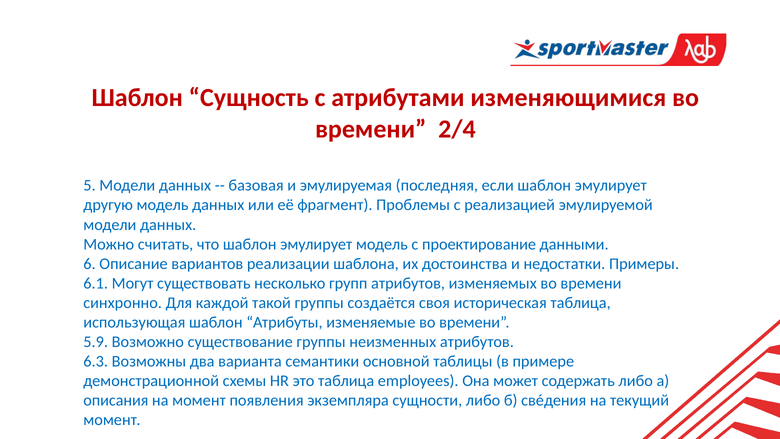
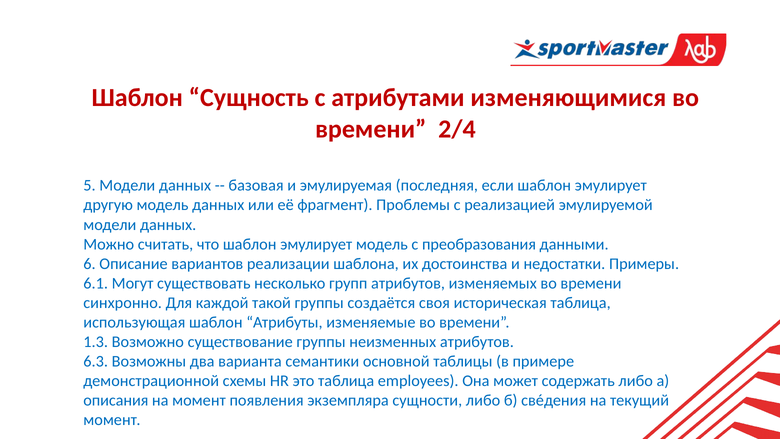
проектирование: проектирование -> преобразования
5.9: 5.9 -> 1.3
